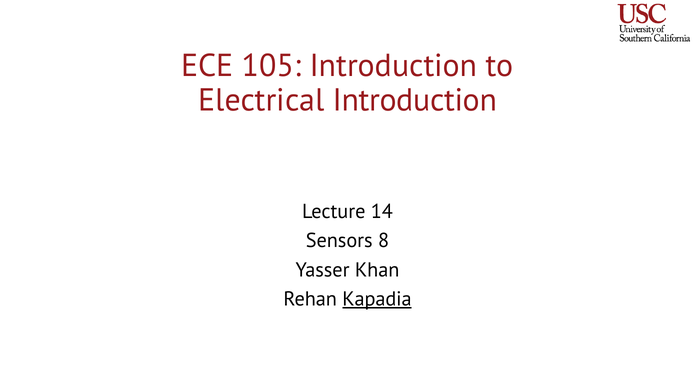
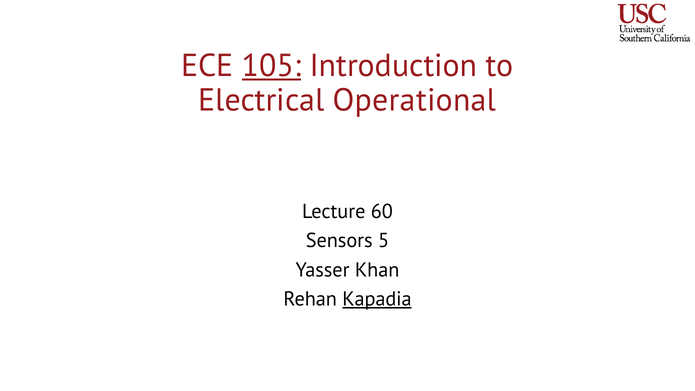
105 underline: none -> present
Electrical Introduction: Introduction -> Operational
14: 14 -> 60
8: 8 -> 5
